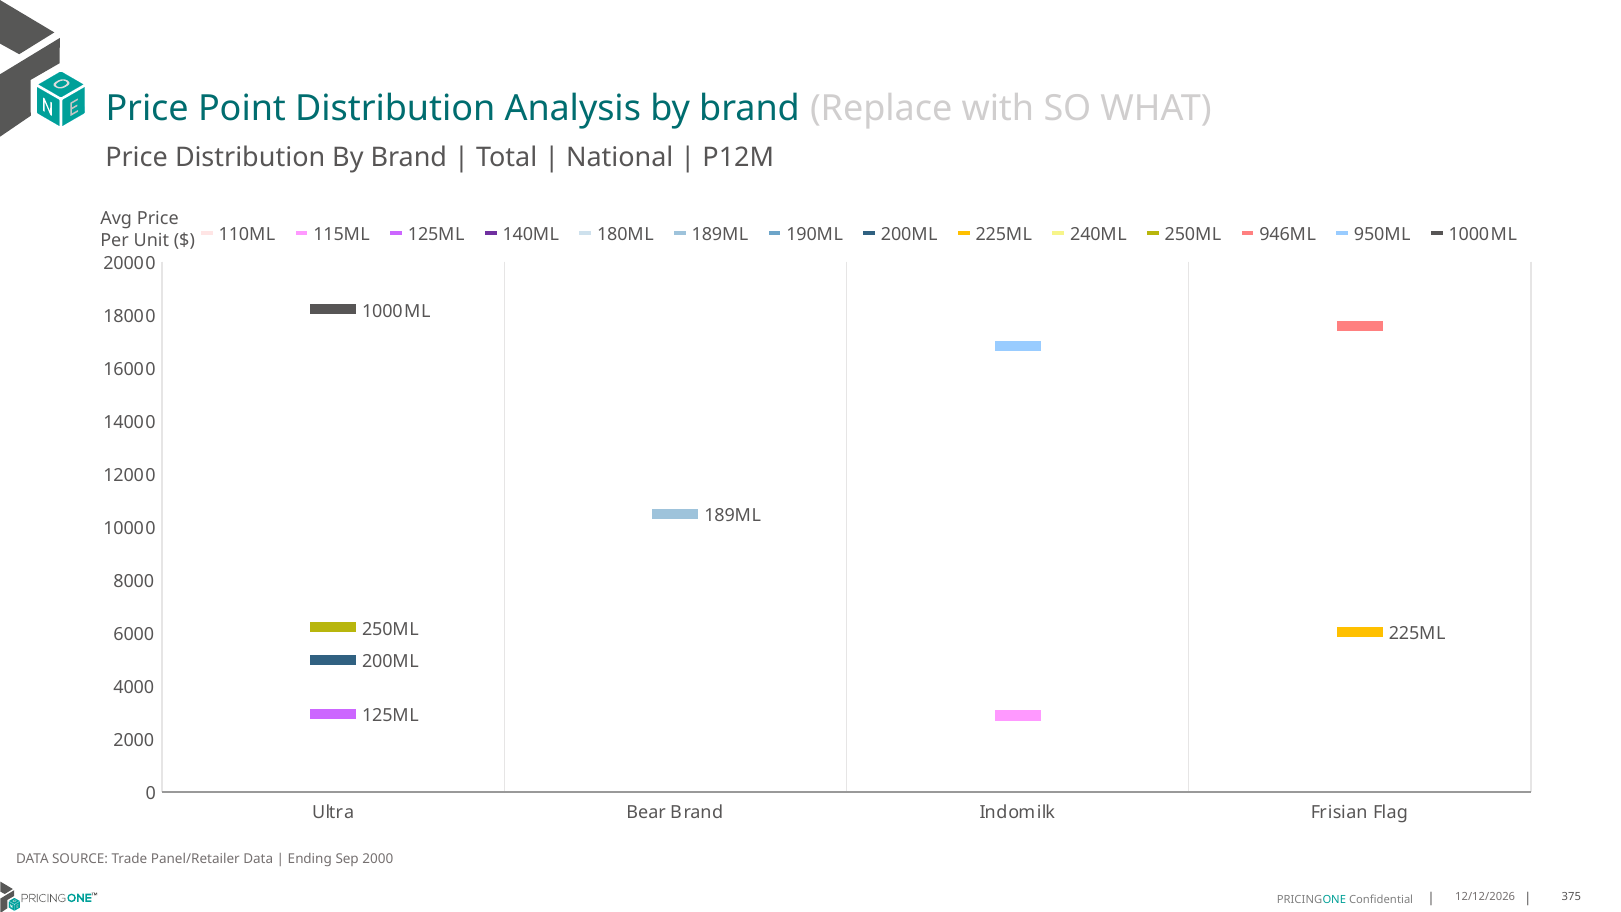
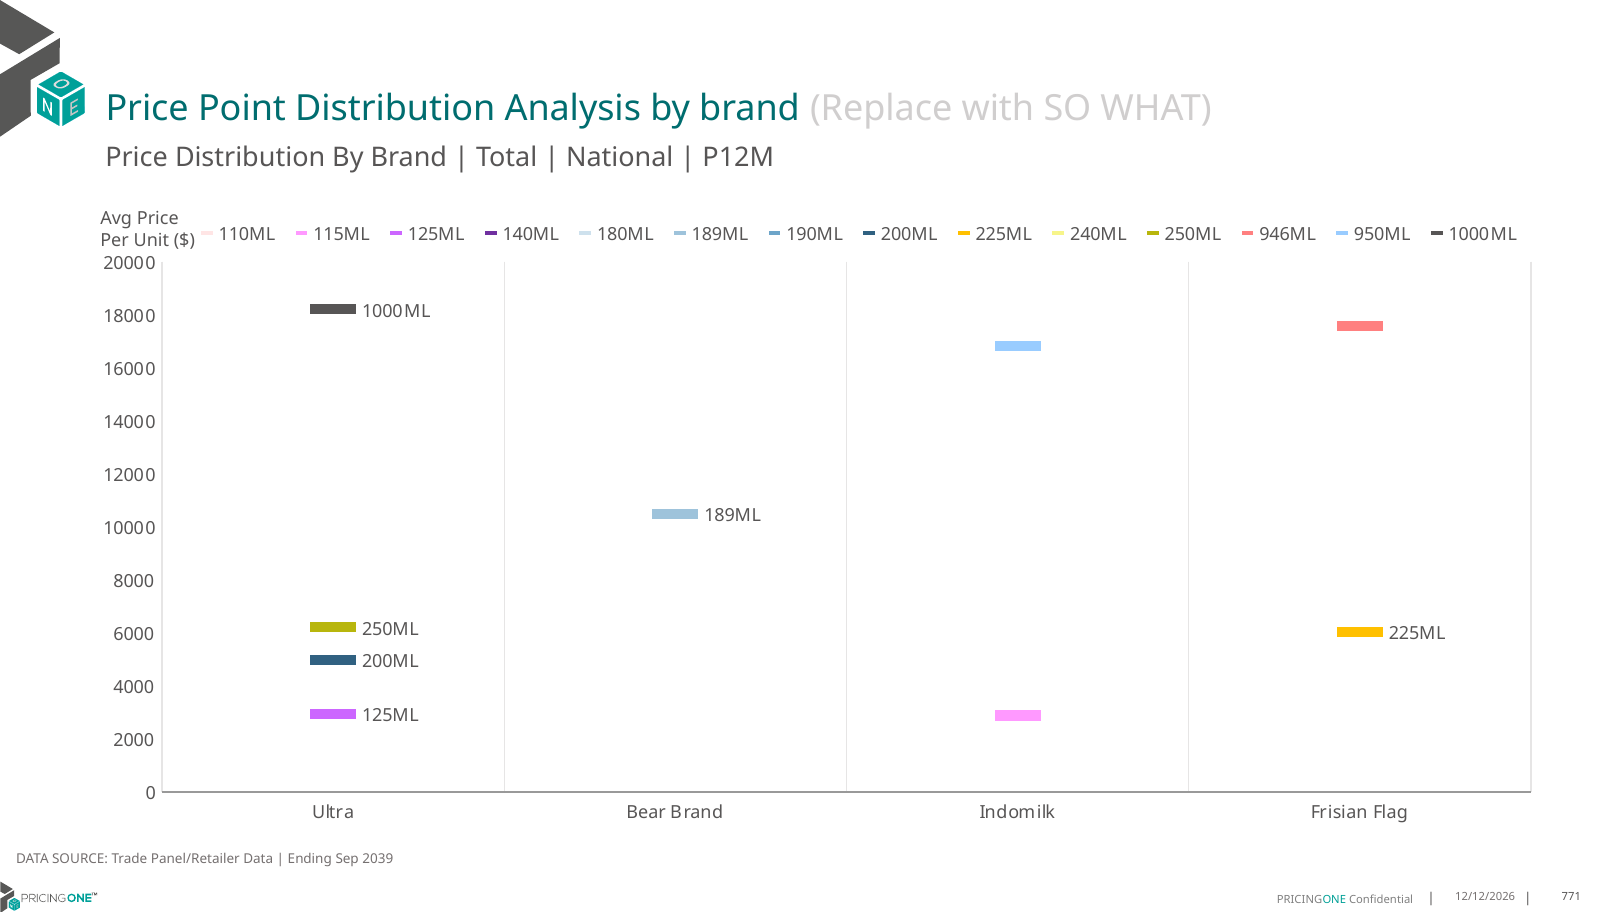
Sep 2000: 2000 -> 2039
375: 375 -> 771
